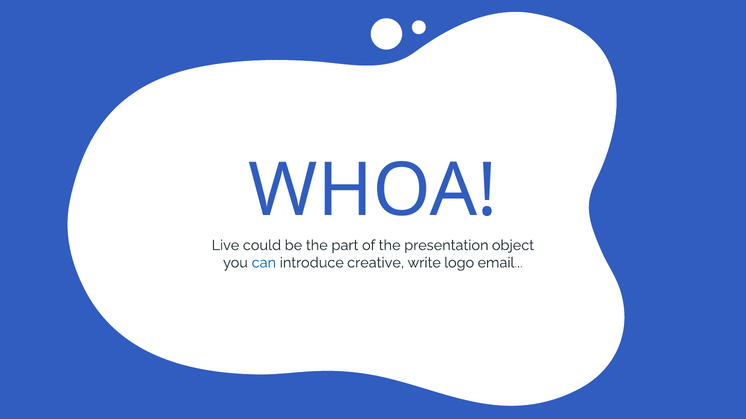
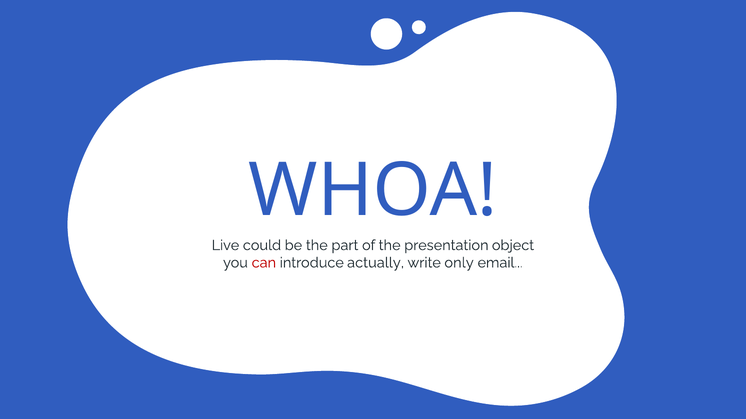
can colour: blue -> red
creative: creative -> actually
logo: logo -> only
